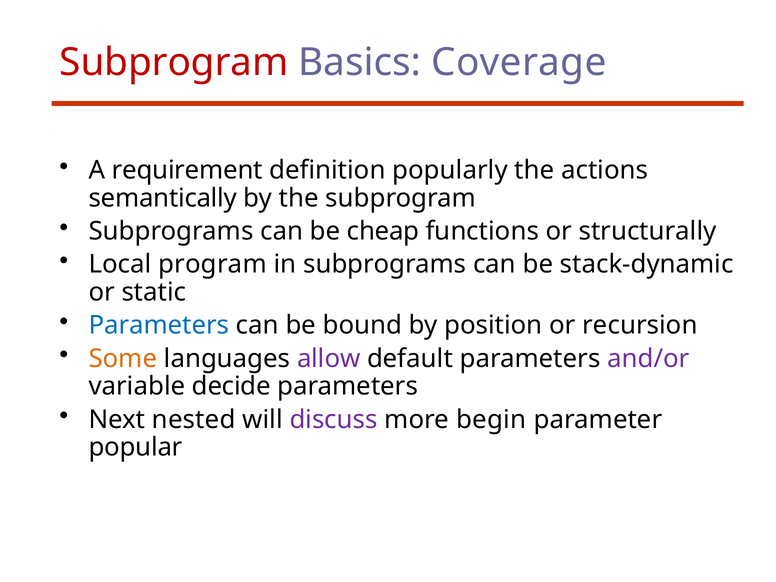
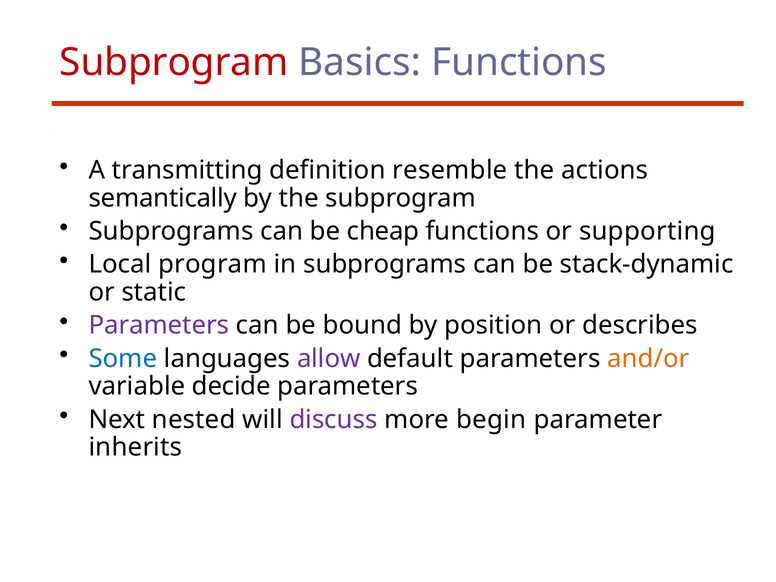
Basics Coverage: Coverage -> Functions
requirement: requirement -> transmitting
popularly: popularly -> resemble
structurally: structurally -> supporting
Parameters at (159, 325) colour: blue -> purple
recursion: recursion -> describes
Some colour: orange -> blue
and/or colour: purple -> orange
popular: popular -> inherits
